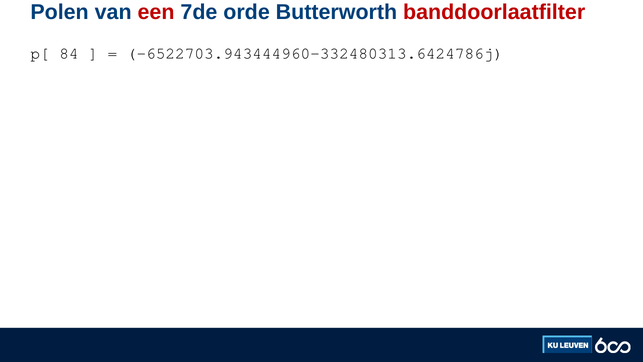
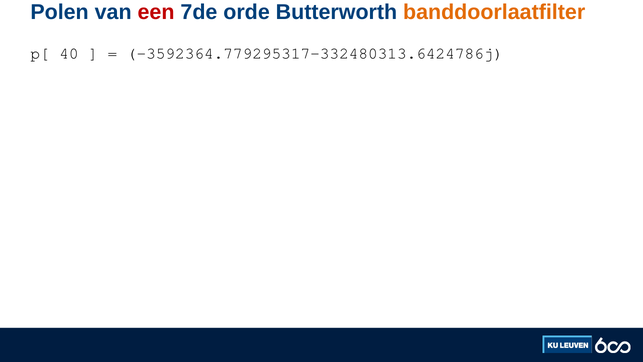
banddoorlaatfilter colour: red -> orange
84: 84 -> 40
-6522703.943444960-332480313.6424786j: -6522703.943444960-332480313.6424786j -> -3592364.779295317-332480313.6424786j
